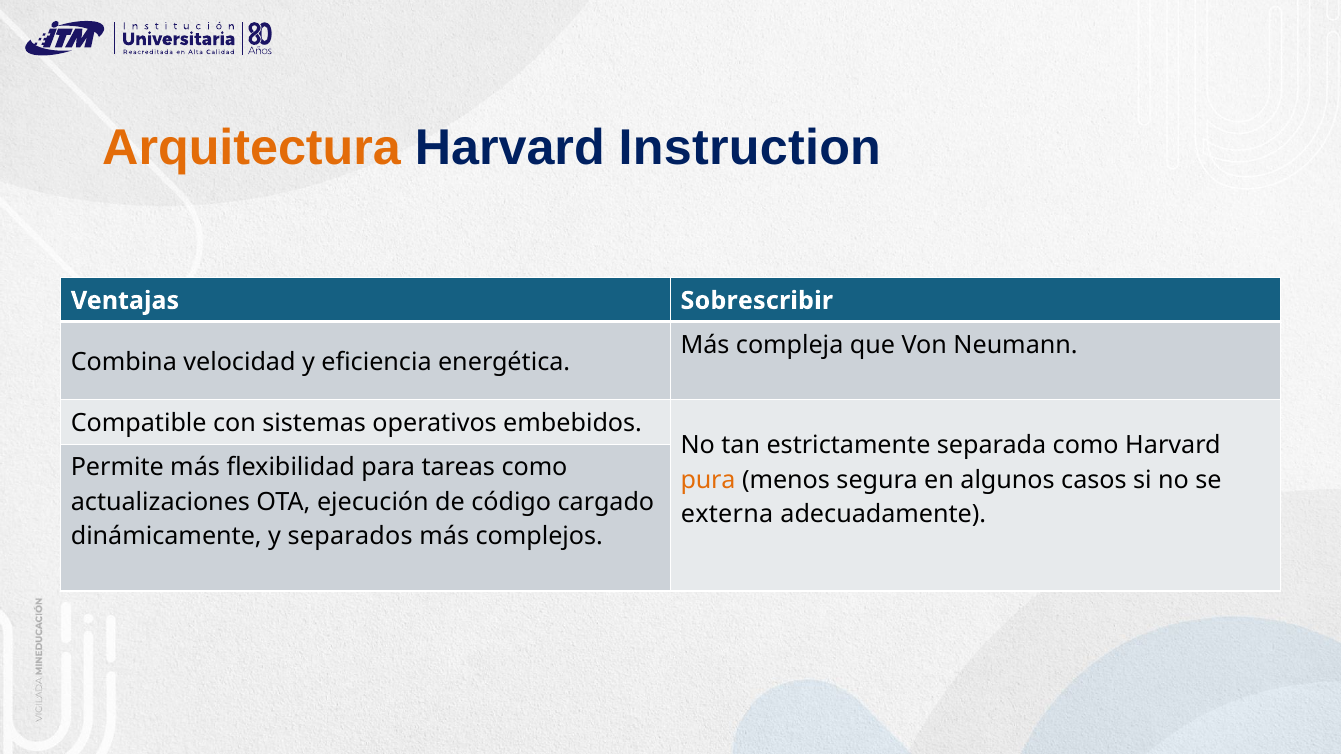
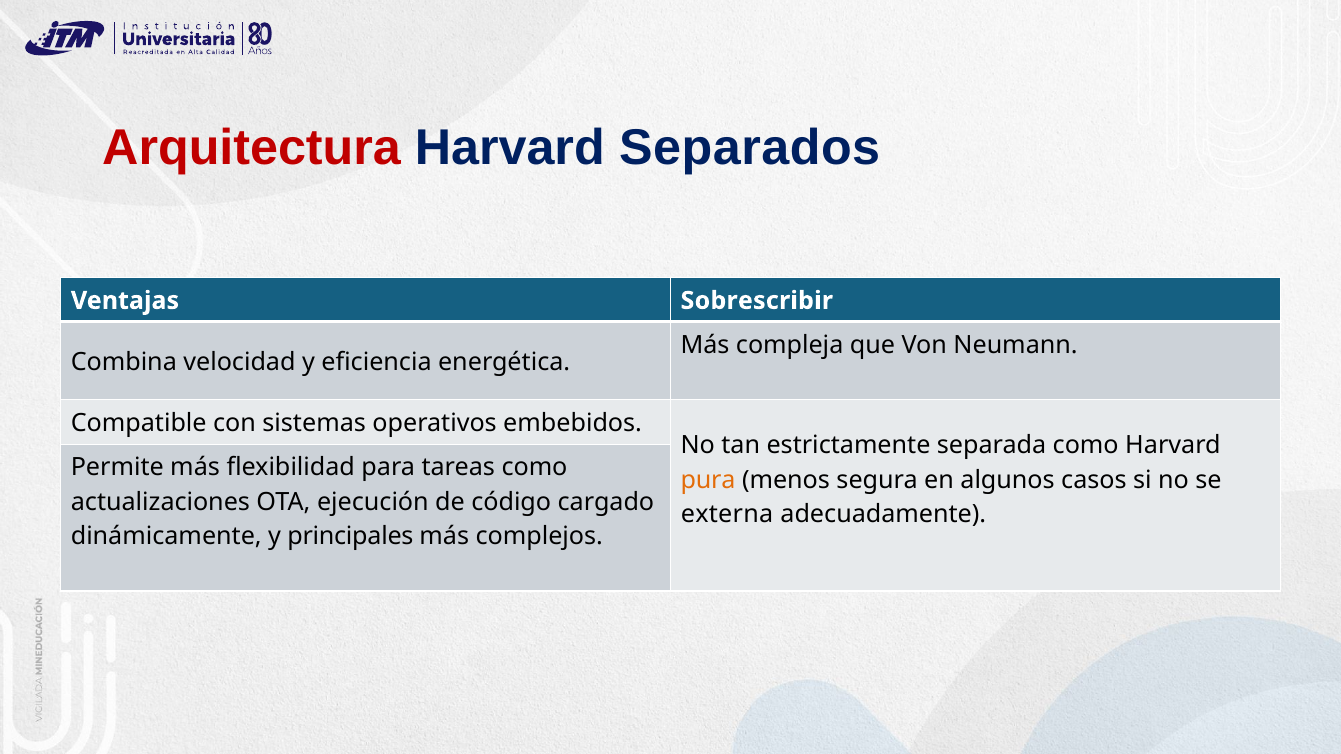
Arquitectura colour: orange -> red
Instruction: Instruction -> Separados
separados: separados -> principales
